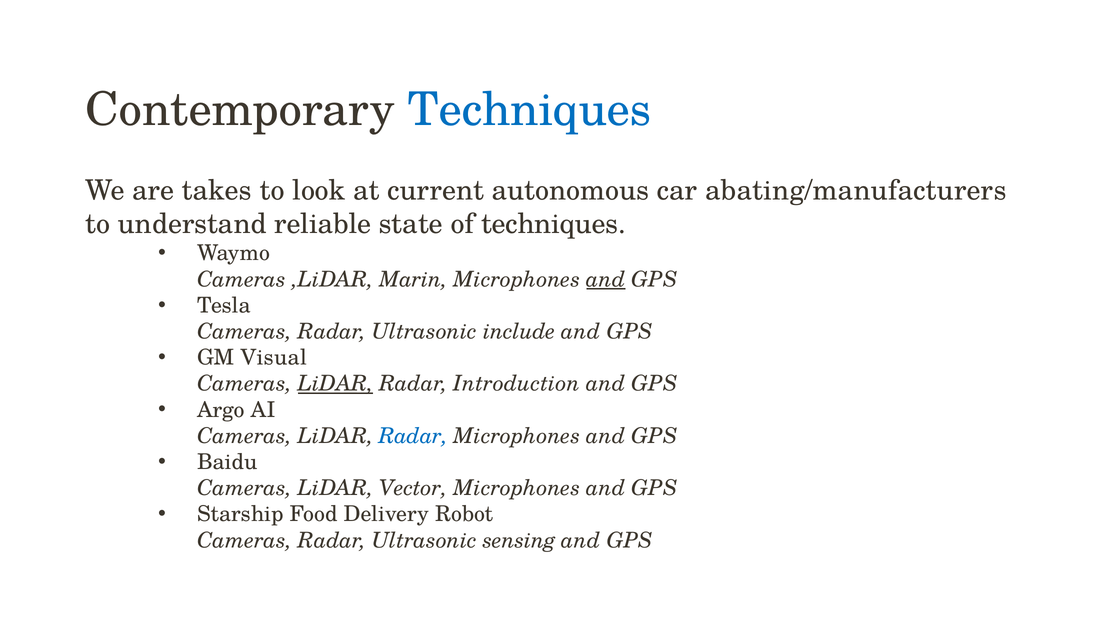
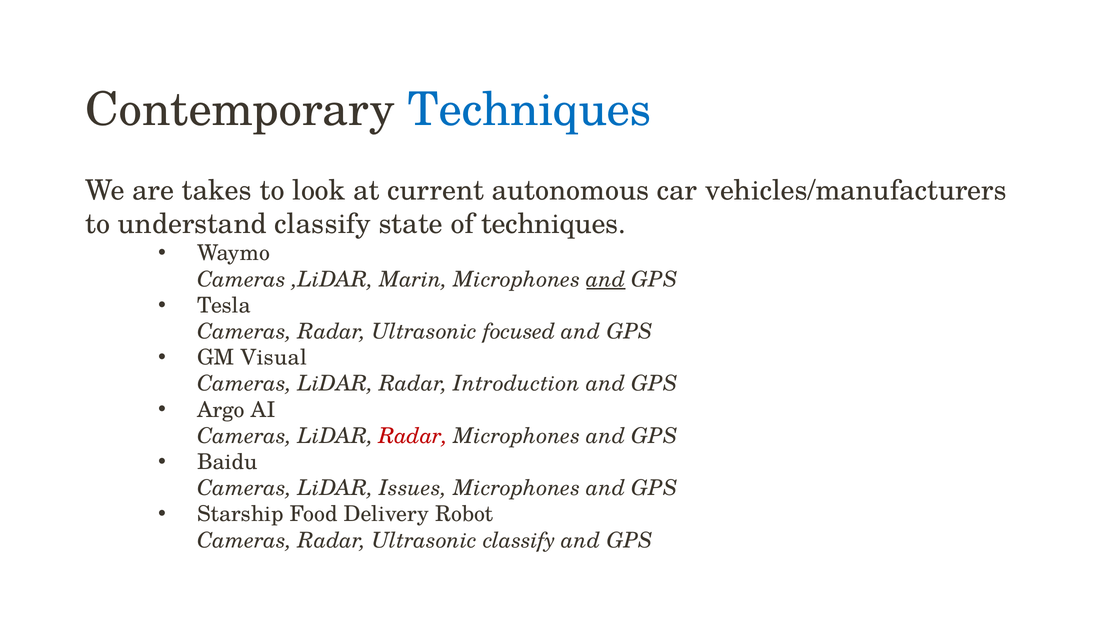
abating/manufacturers: abating/manufacturers -> vehicles/manufacturers
understand reliable: reliable -> classify
include: include -> focused
LiDAR at (336, 384) underline: present -> none
Radar at (413, 436) colour: blue -> red
Vector: Vector -> Issues
Ultrasonic sensing: sensing -> classify
